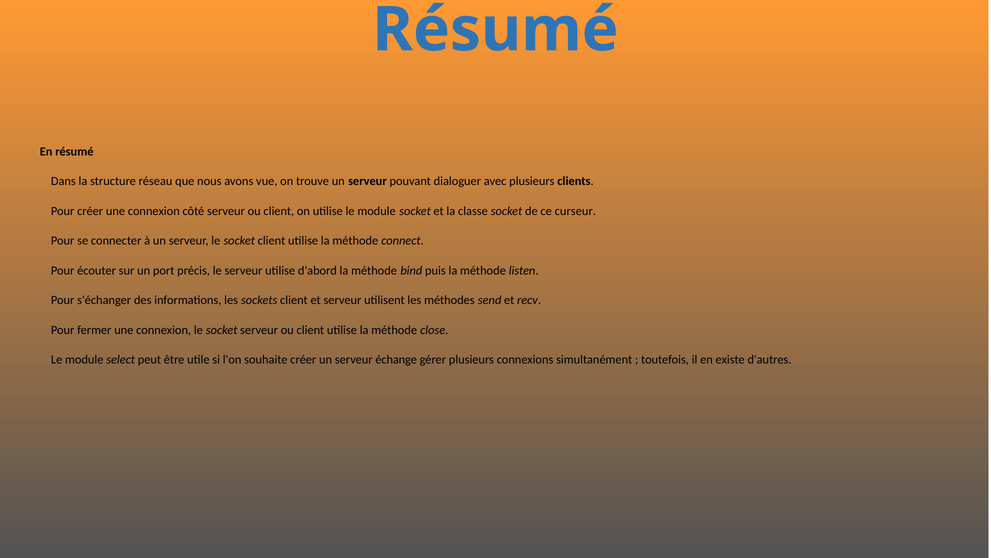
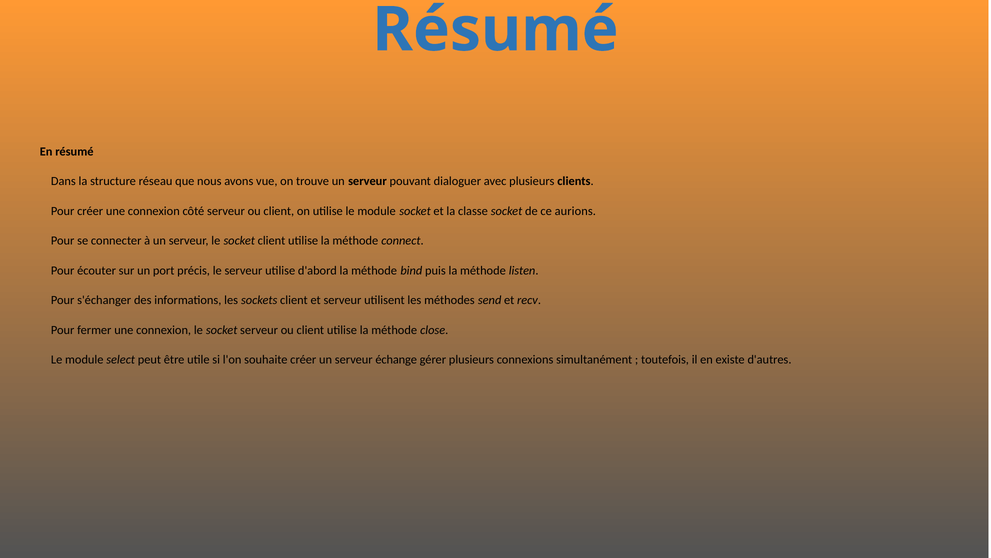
curseur: curseur -> aurions
